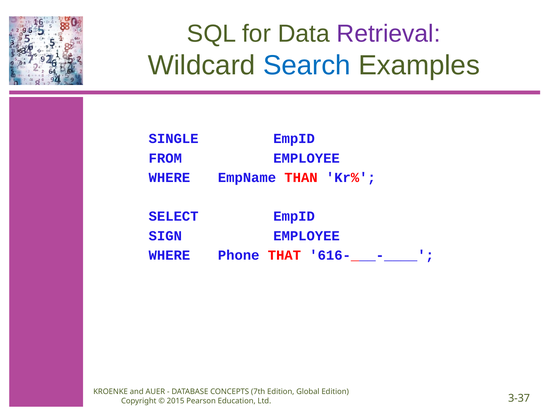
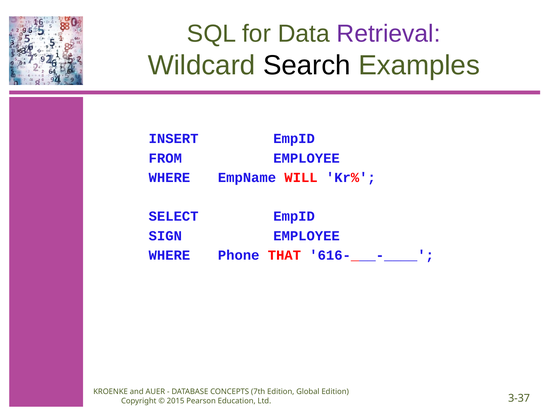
Search colour: blue -> black
SINGLE: SINGLE -> INSERT
THAN: THAN -> WILL
